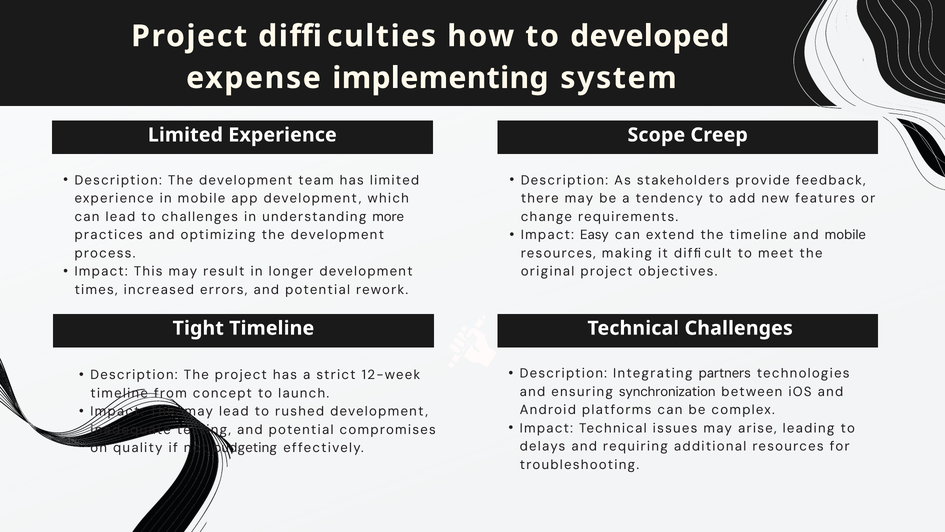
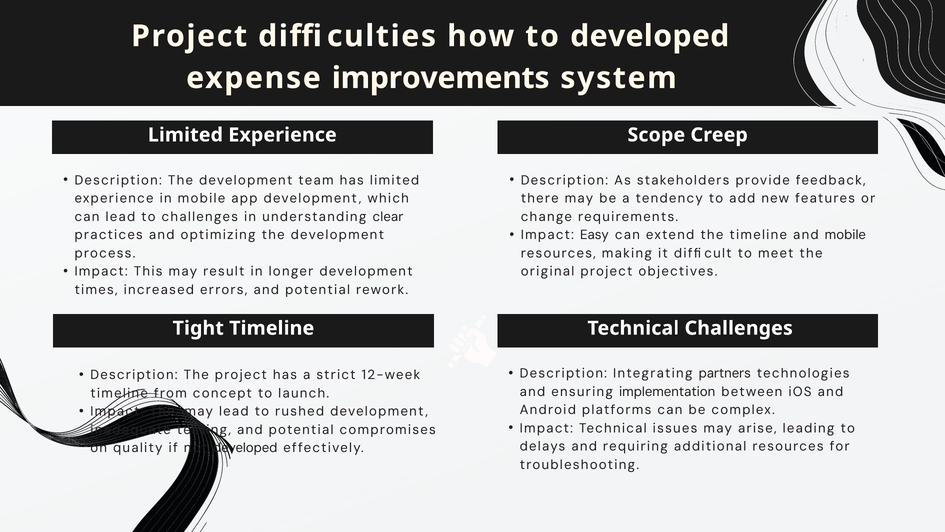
implementing: implementing -> improvements
more: more -> clear
synchronization: synchronization -> implementation
not budgeting: budgeting -> developed
